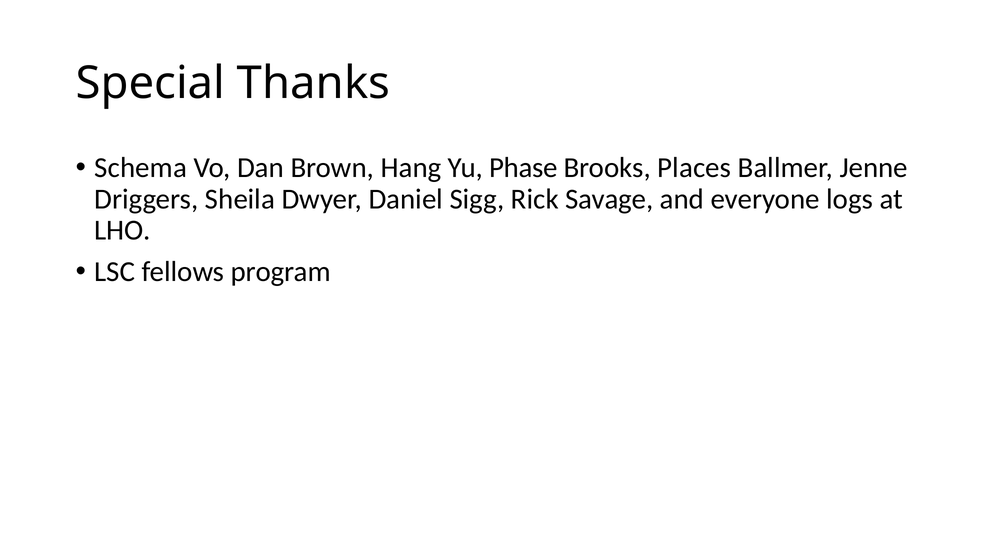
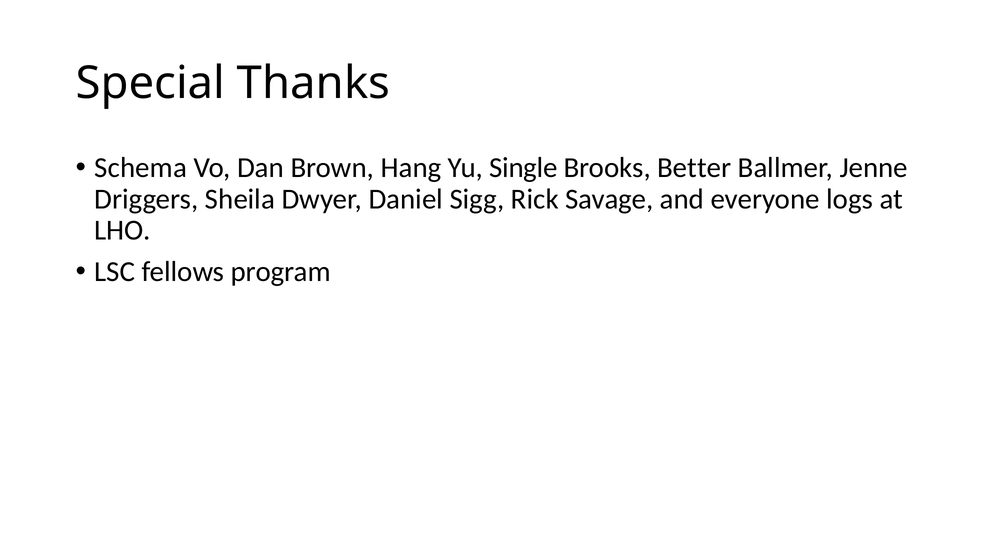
Phase: Phase -> Single
Places: Places -> Better
